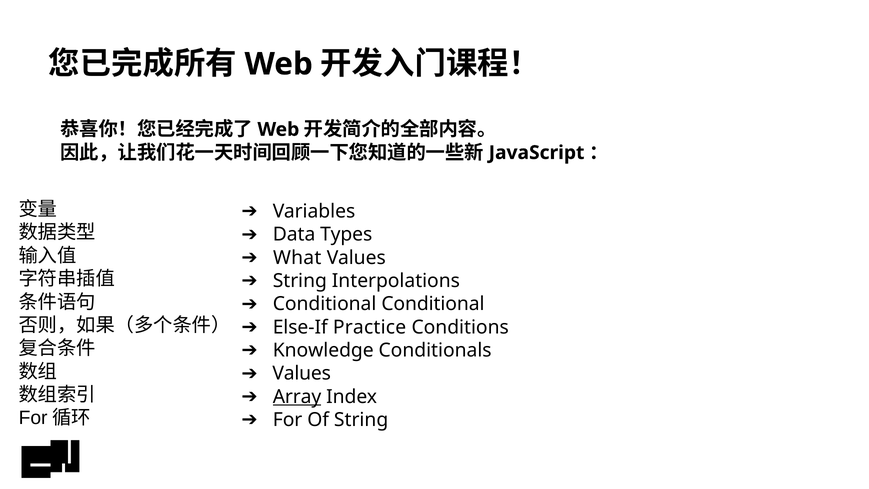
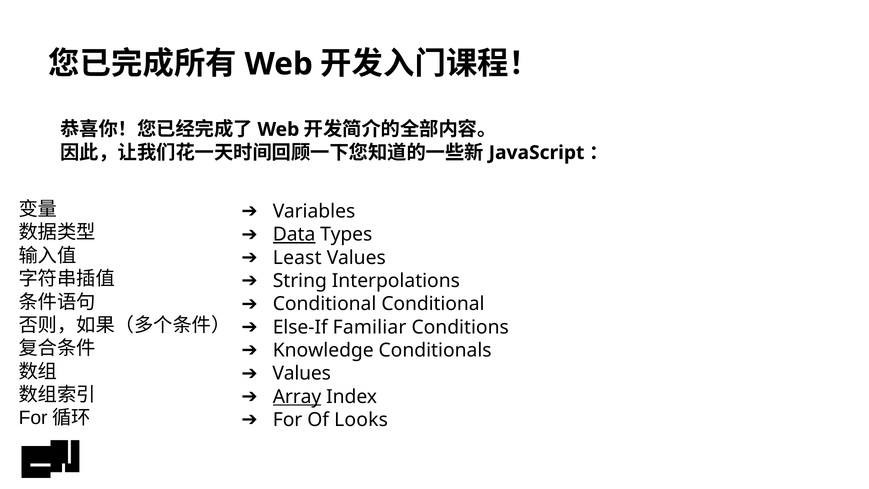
Data underline: none -> present
What: What -> Least
Practice: Practice -> Familiar
Of String: String -> Looks
